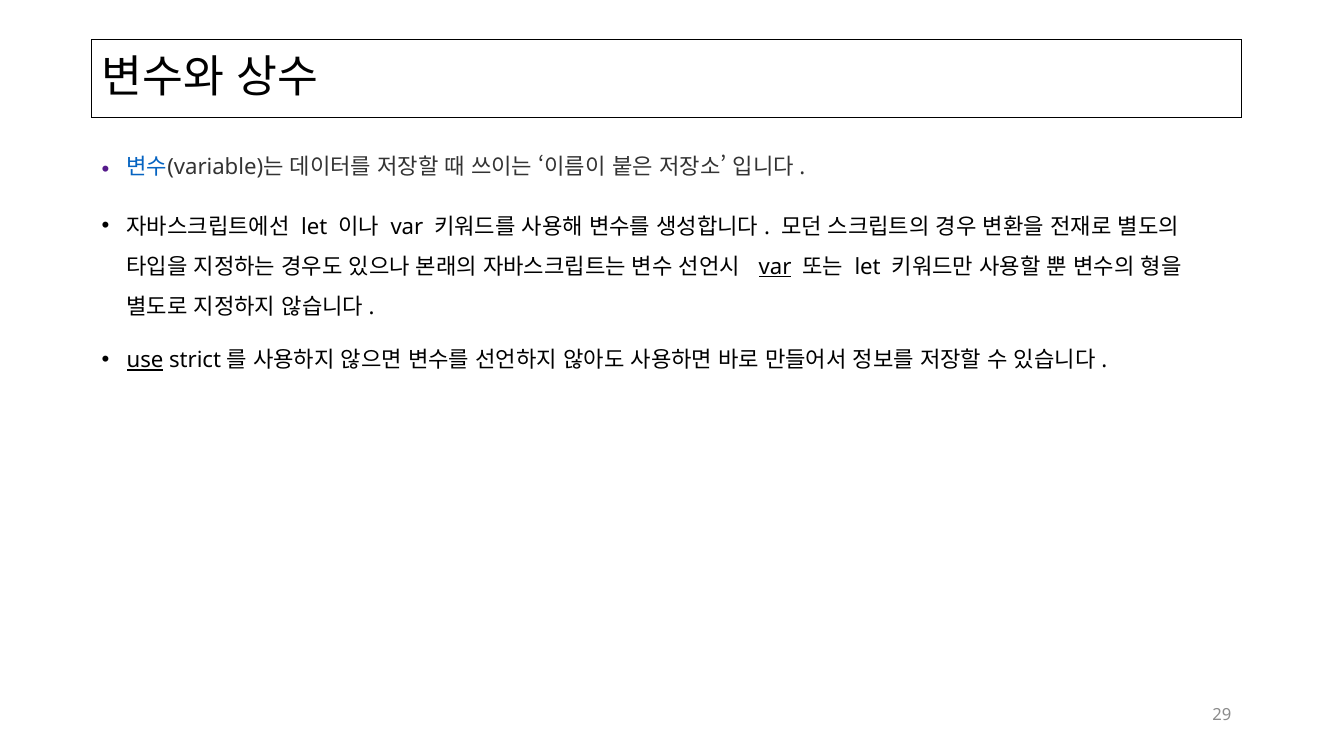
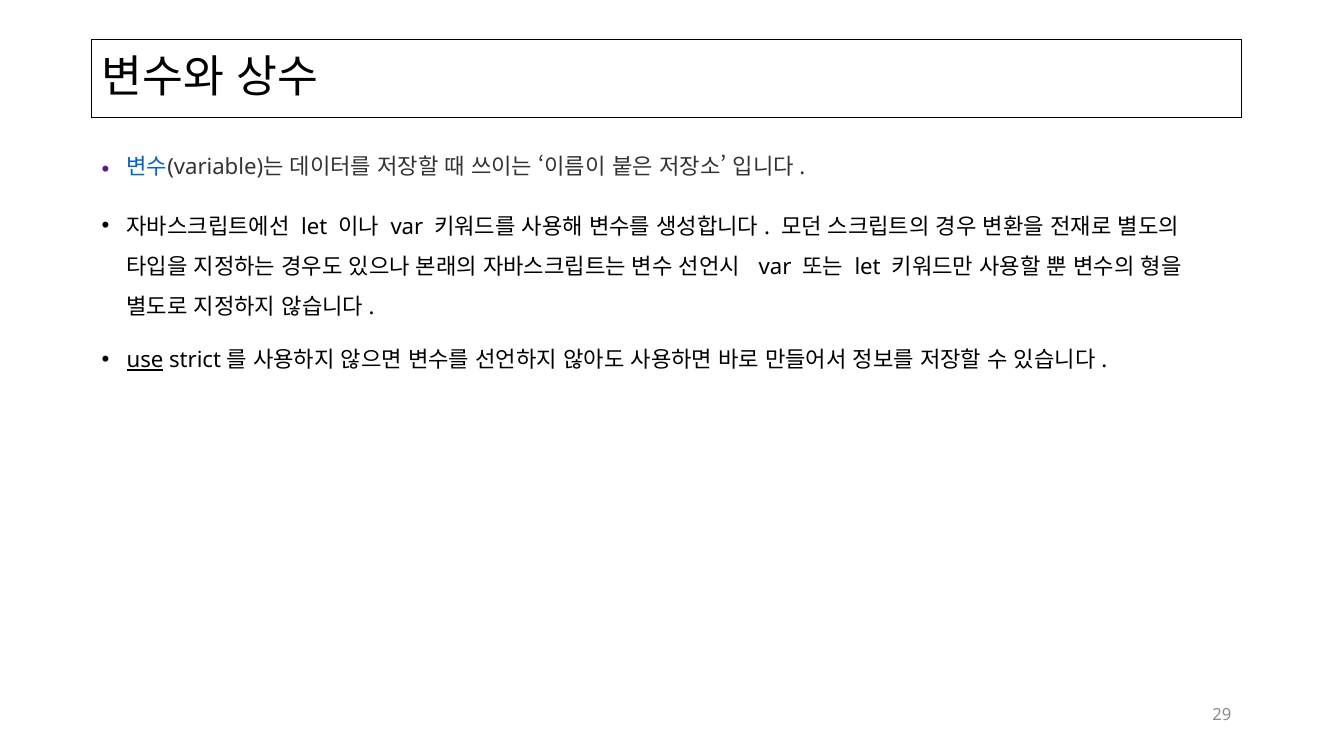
var at (775, 267) underline: present -> none
